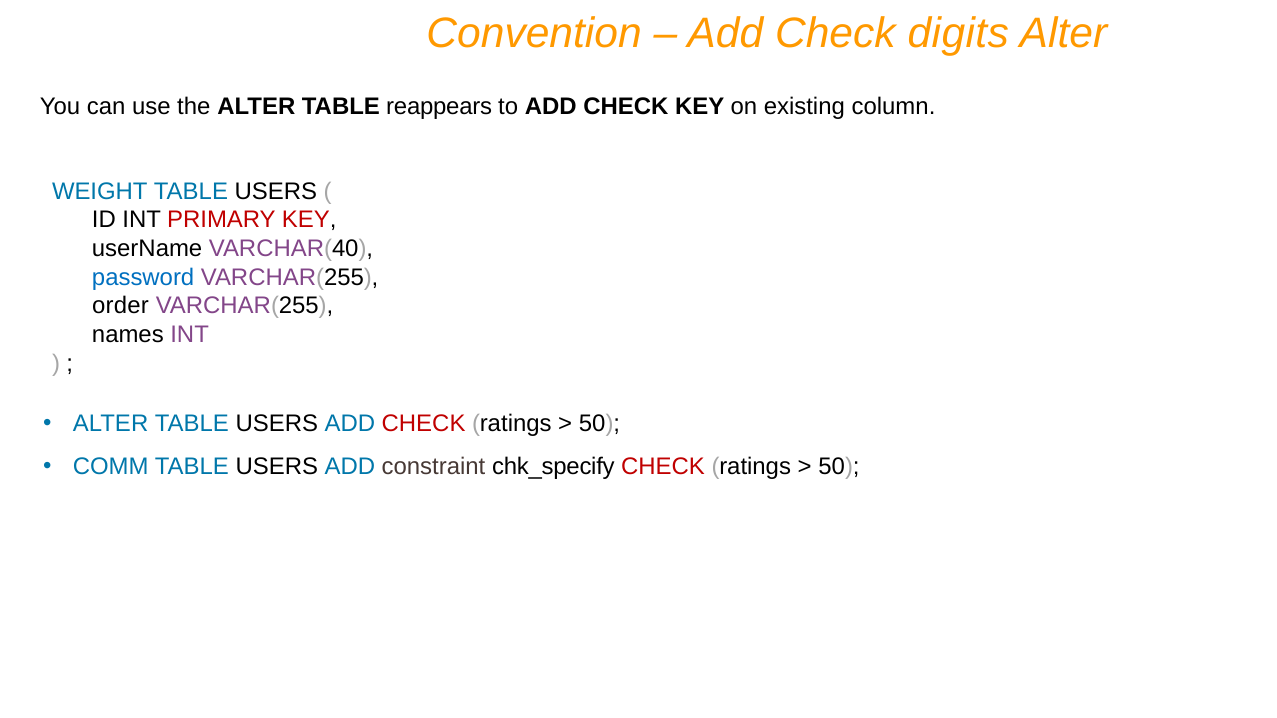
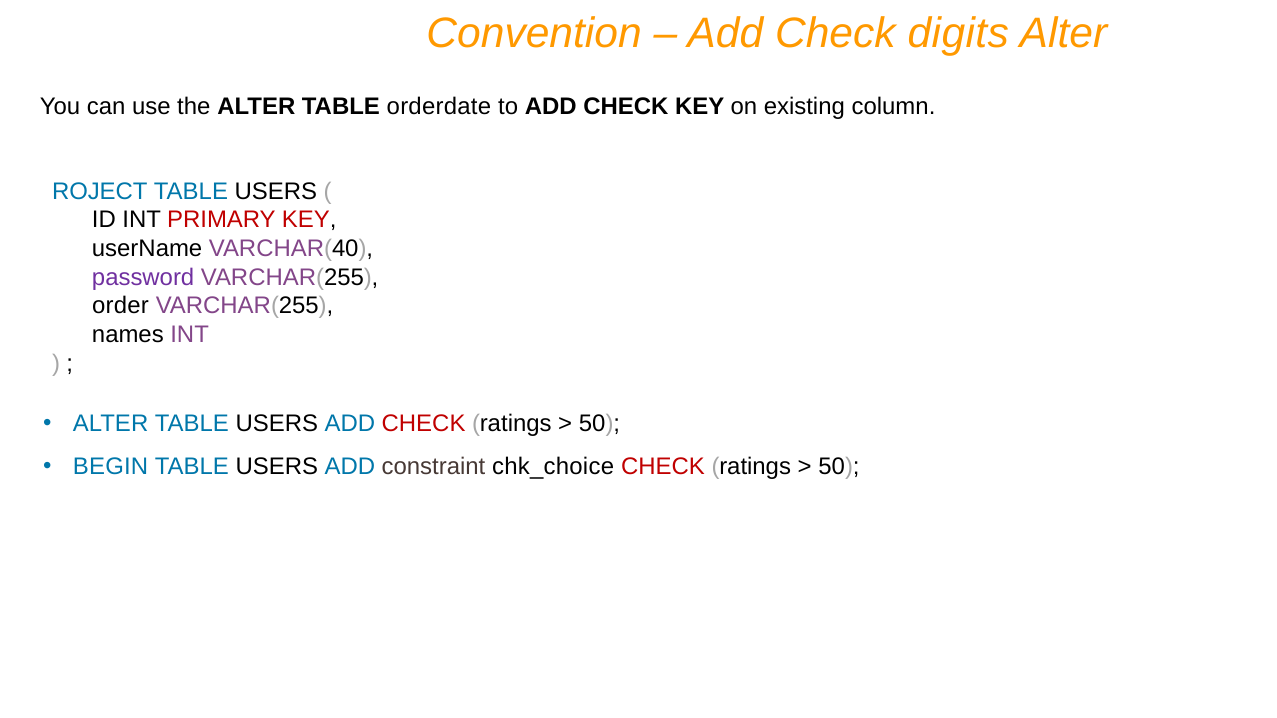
reappears: reappears -> orderdate
WEIGHT: WEIGHT -> ROJECT
password colour: blue -> purple
COMM: COMM -> BEGIN
chk_specify: chk_specify -> chk_choice
